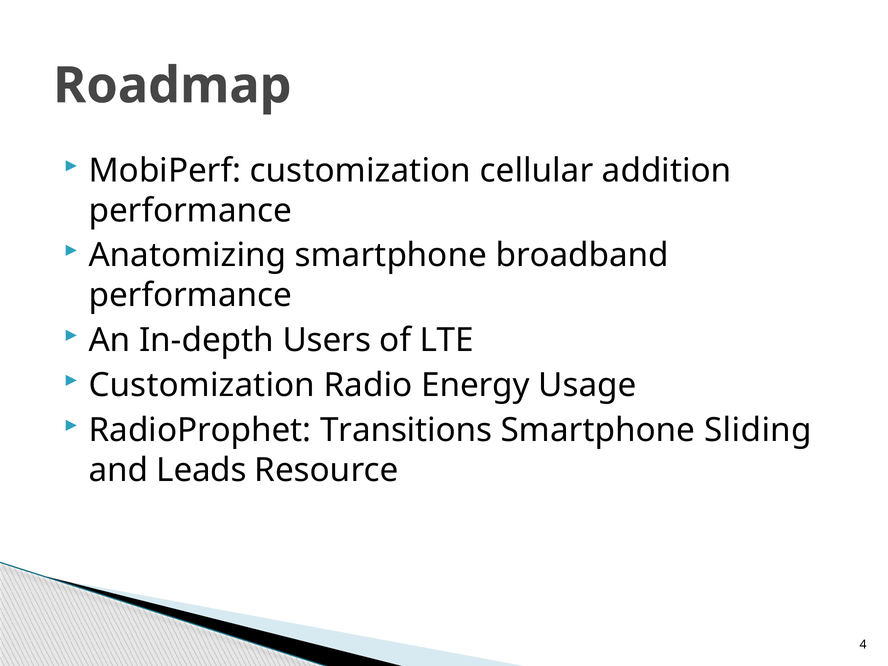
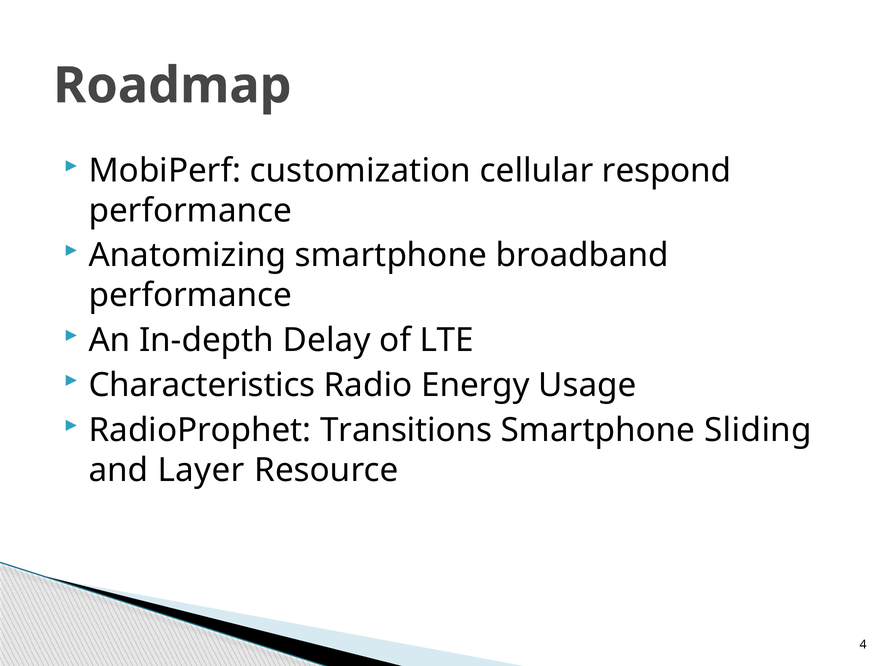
addition: addition -> respond
Users: Users -> Delay
Customization at (202, 385): Customization -> Characteristics
Leads: Leads -> Layer
